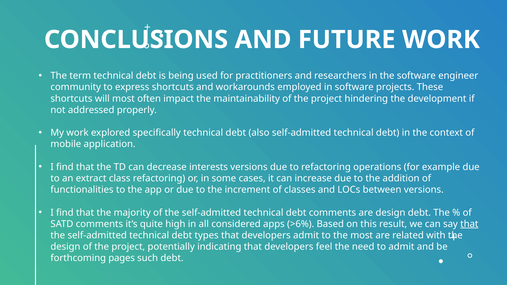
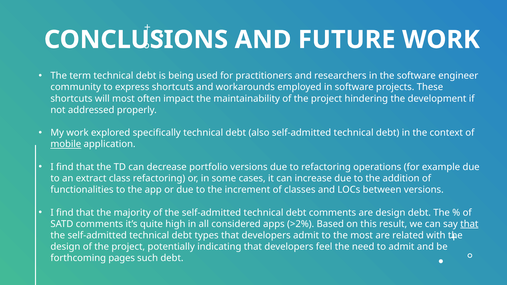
mobile underline: none -> present
interests: interests -> portfolio
>6%: >6% -> >2%
